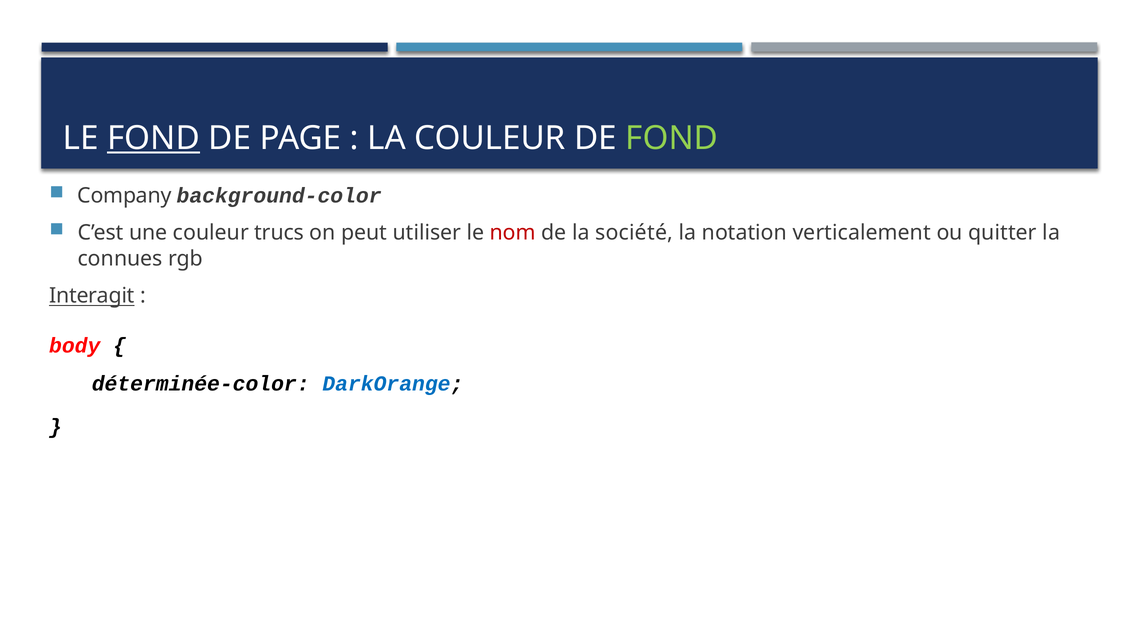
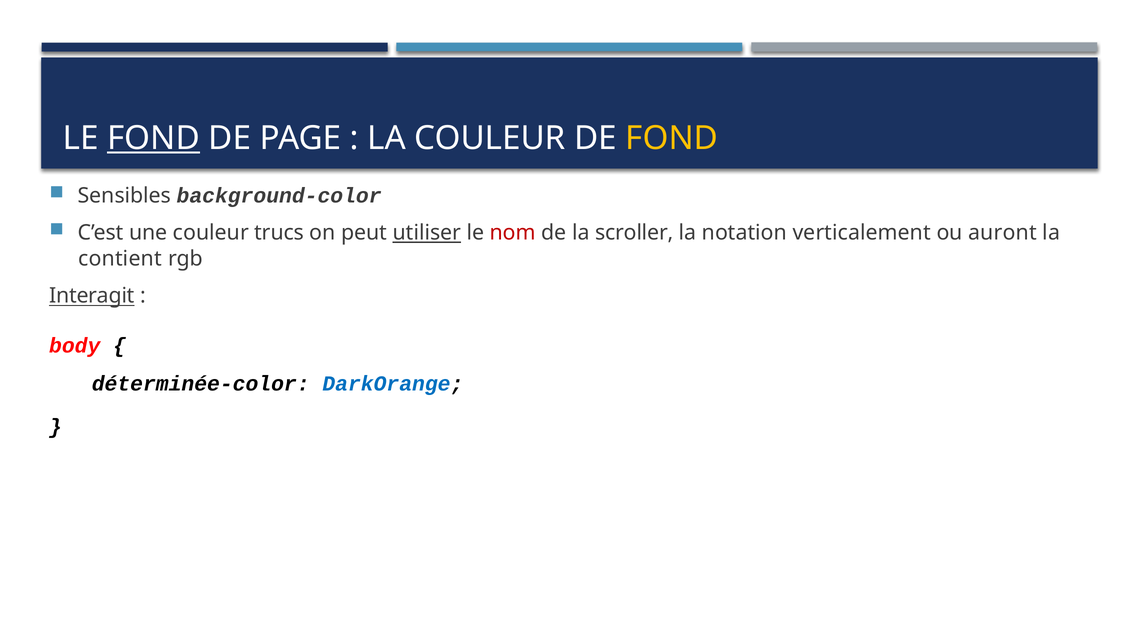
FOND at (672, 138) colour: light green -> yellow
Company: Company -> Sensibles
utiliser underline: none -> present
société: société -> scroller
quitter: quitter -> auront
connues: connues -> contient
